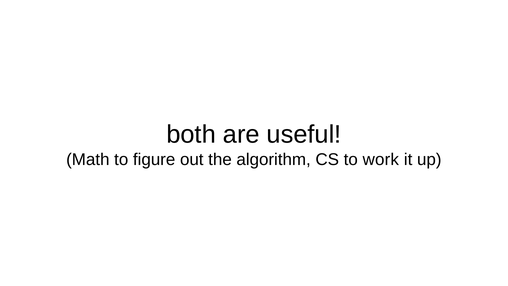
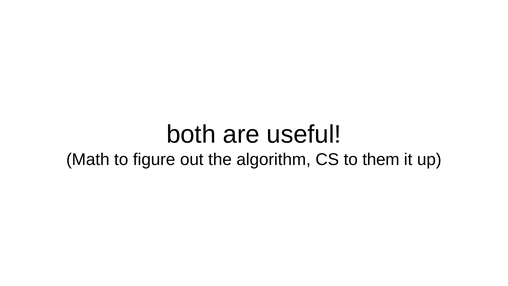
work: work -> them
